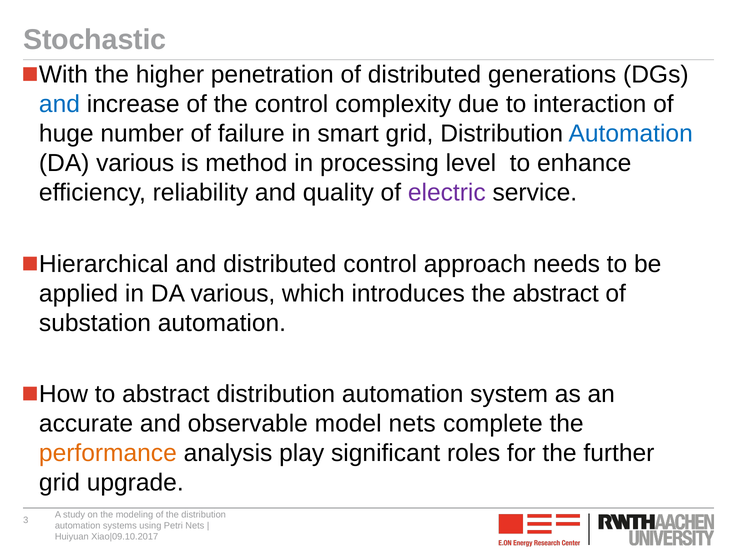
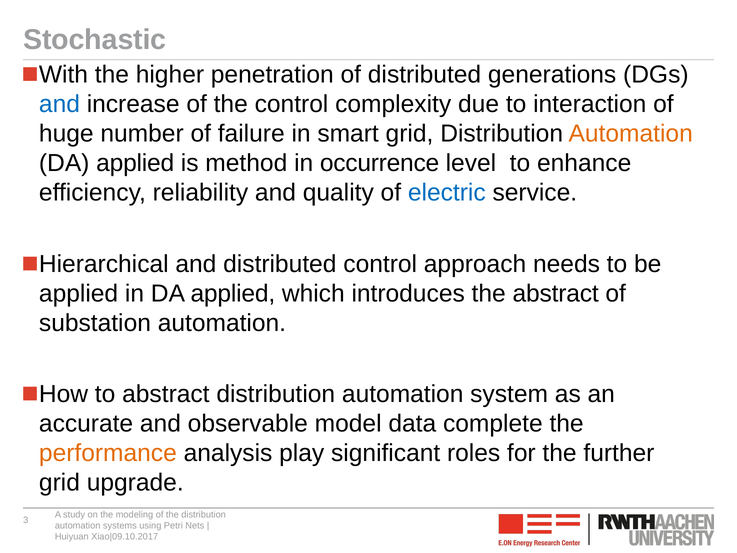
Automation at (631, 134) colour: blue -> orange
various at (135, 163): various -> applied
processing: processing -> occurrence
electric colour: purple -> blue
in DA various: various -> applied
model nets: nets -> data
